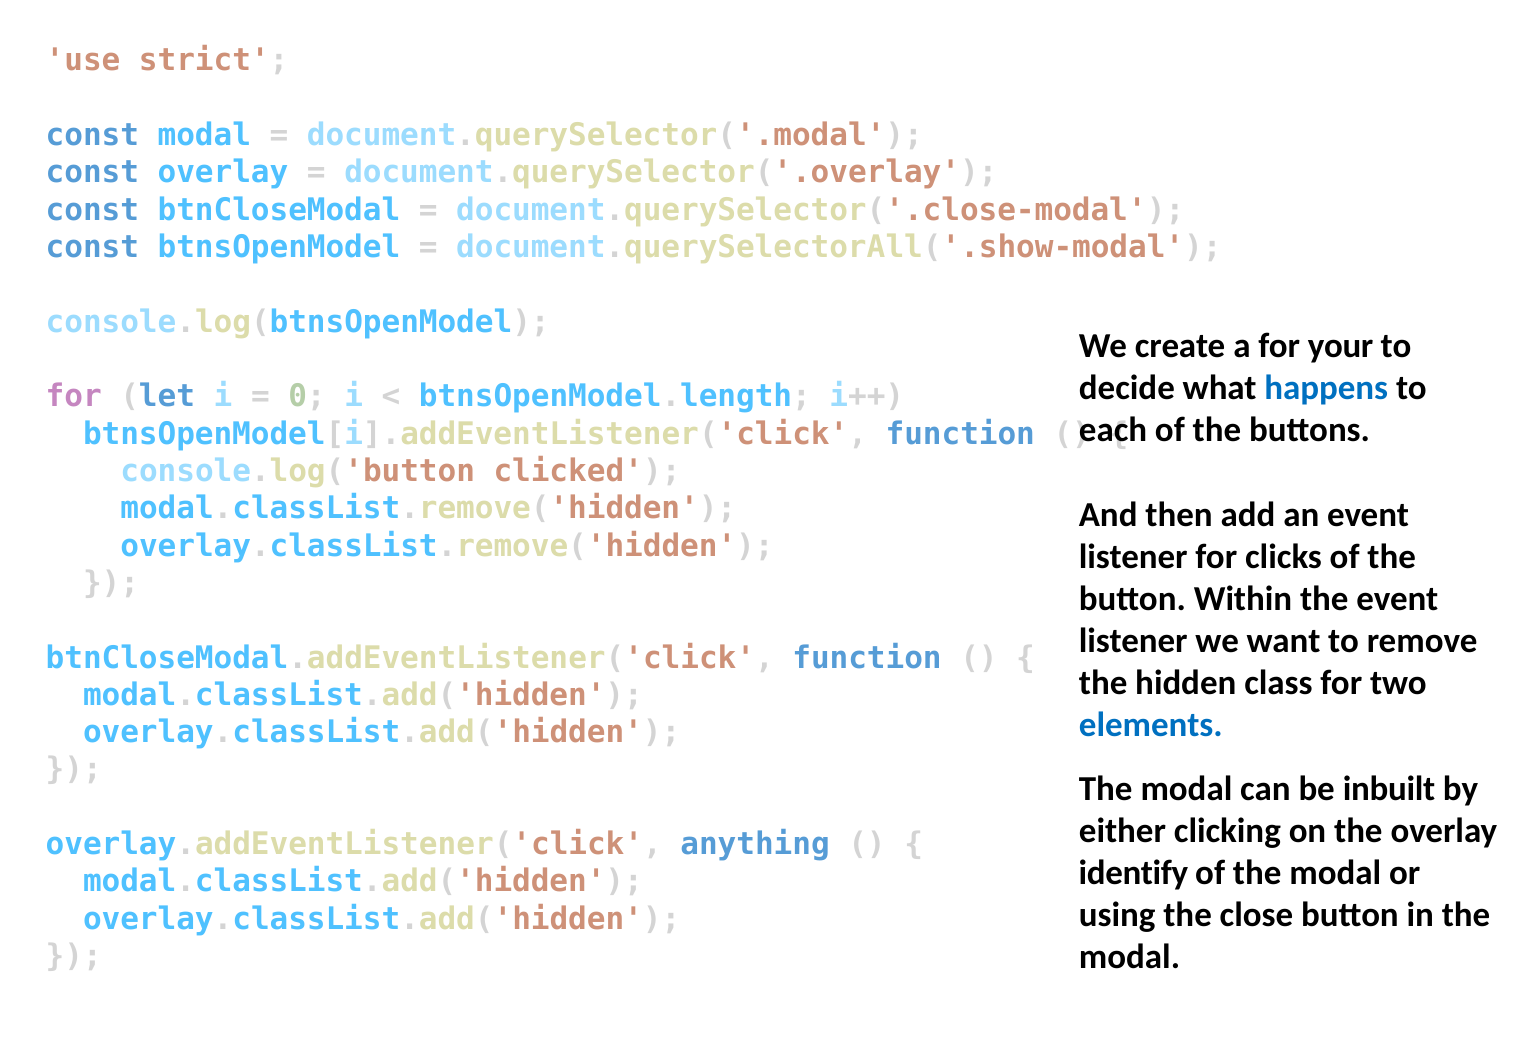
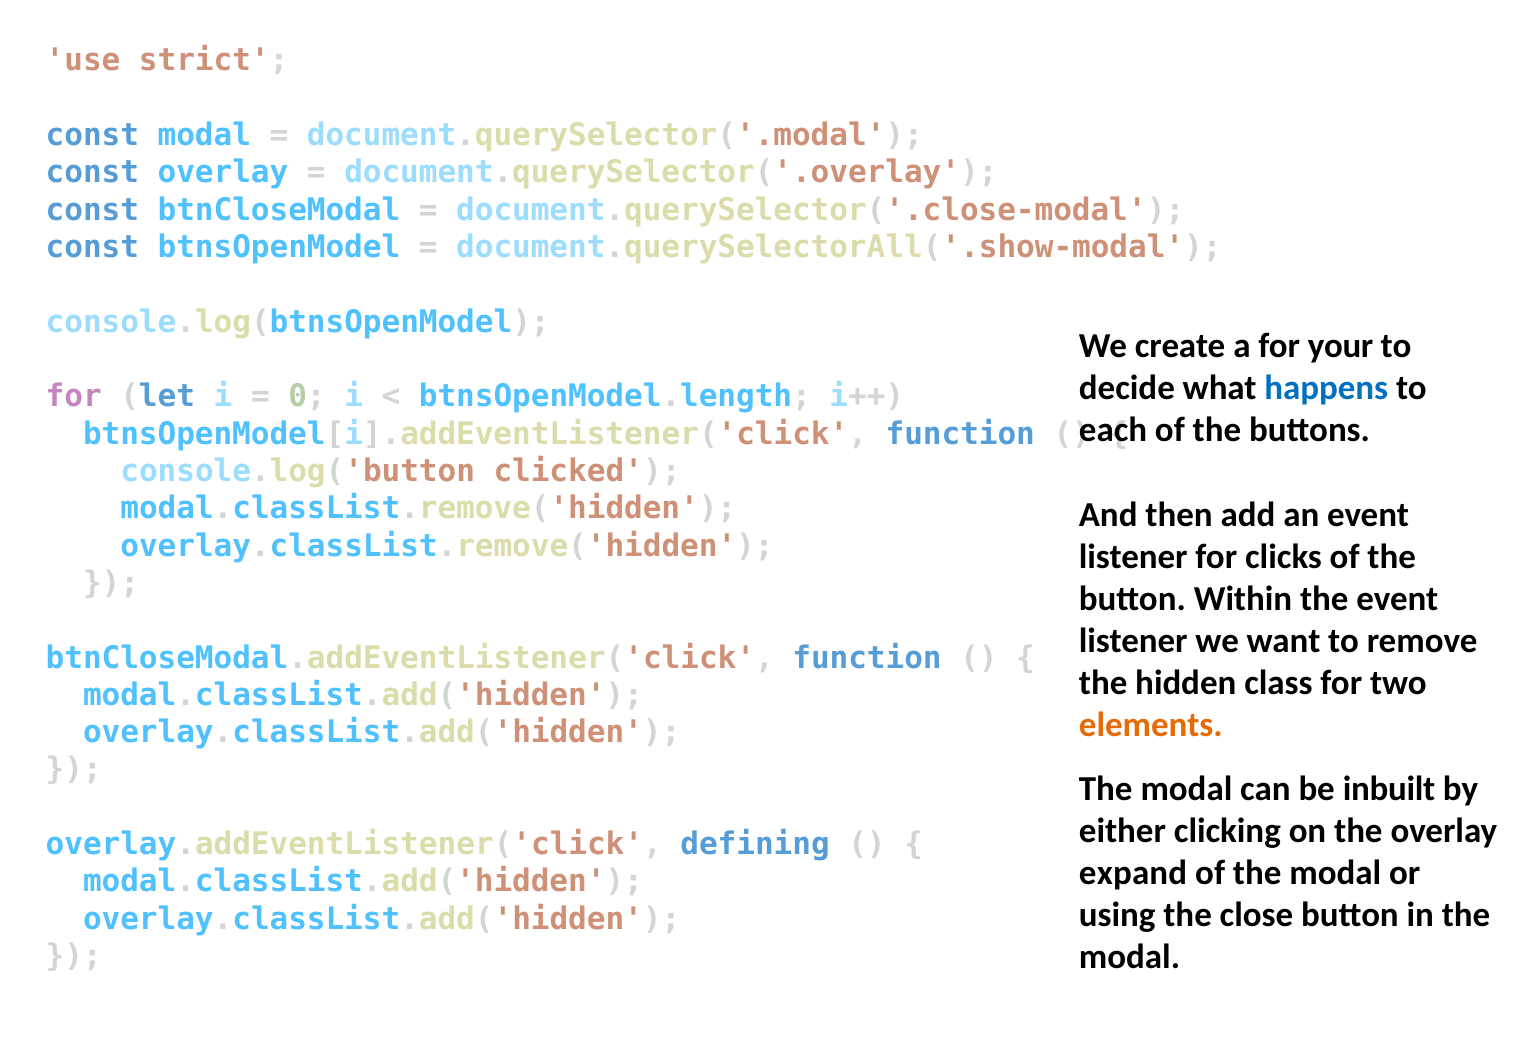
elements colour: blue -> orange
anything: anything -> defining
identify: identify -> expand
